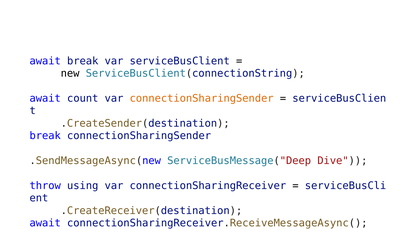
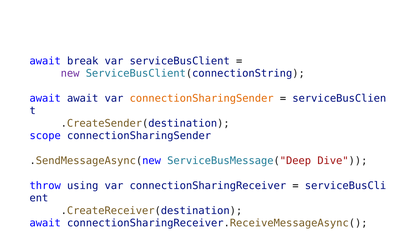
new colour: black -> purple
await count: count -> await
break at (45, 136): break -> scope
